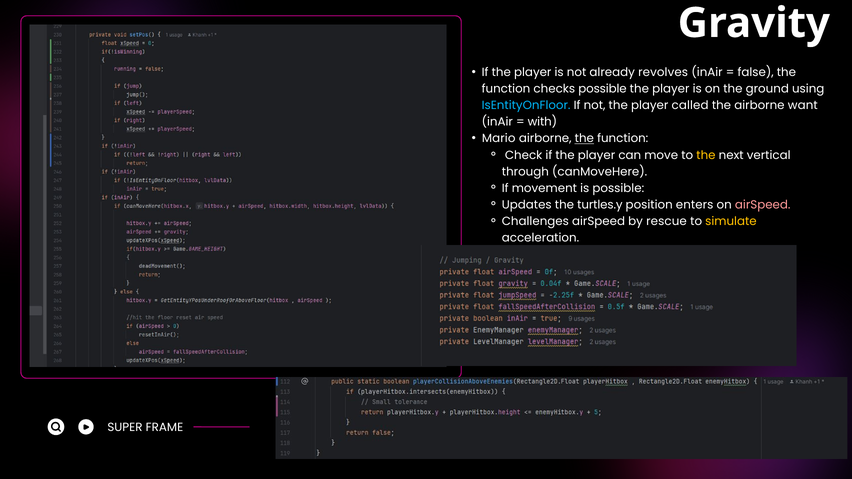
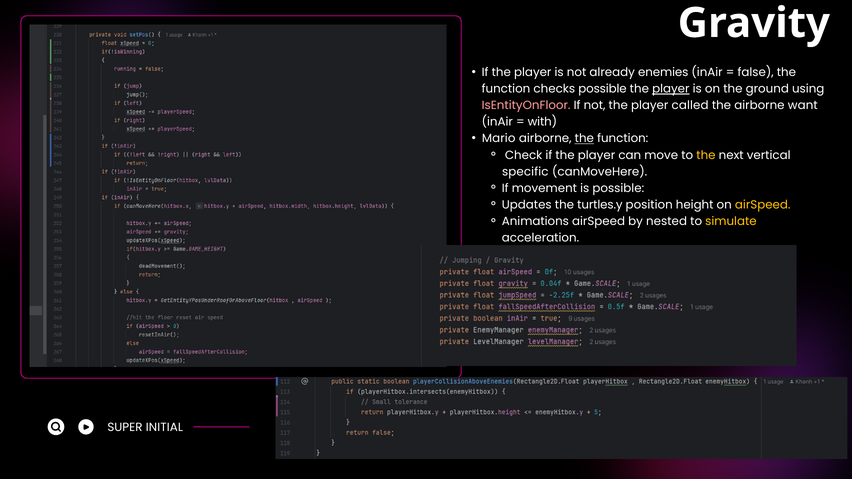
revolves: revolves -> enemies
player at (671, 89) underline: none -> present
IsEntityOnFloor colour: light blue -> pink
through: through -> specific
enters: enters -> height
airSpeed at (763, 205) colour: pink -> yellow
Challenges: Challenges -> Animations
rescue: rescue -> nested
FRAME: FRAME -> INITIAL
